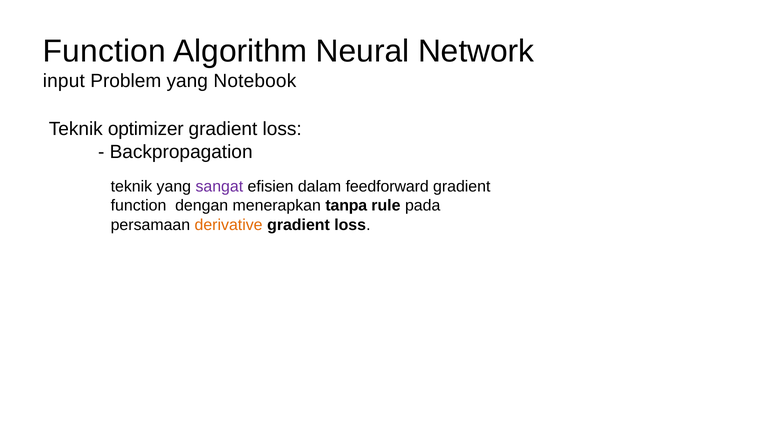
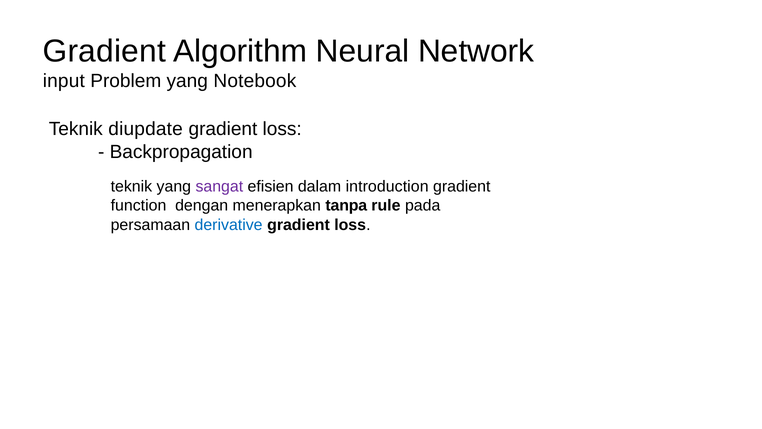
Function at (104, 51): Function -> Gradient
optimizer: optimizer -> diupdate
feedforward: feedforward -> introduction
derivative colour: orange -> blue
